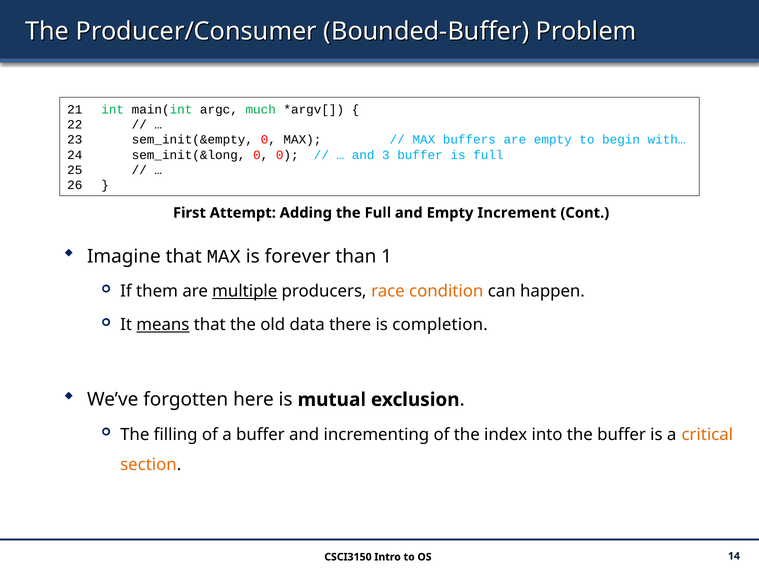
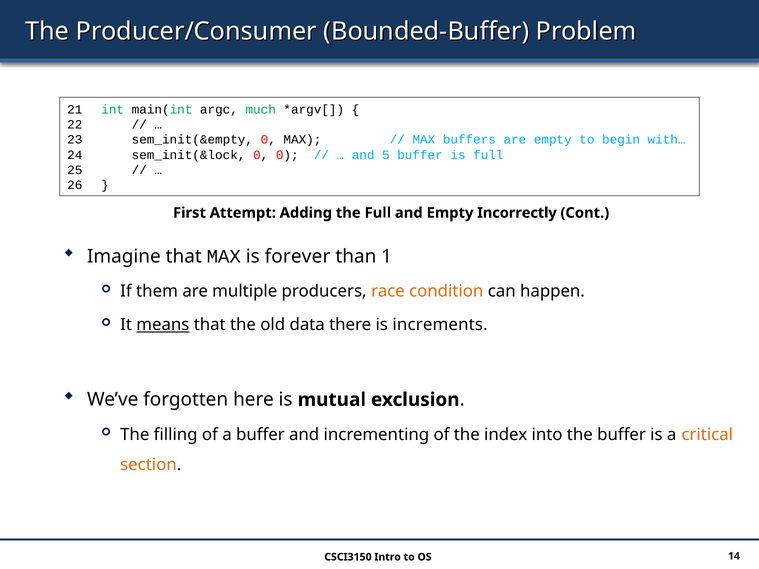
sem_init(&long: sem_init(&long -> sem_init(&lock
3: 3 -> 5
Increment: Increment -> Incorrectly
multiple underline: present -> none
completion: completion -> increments
